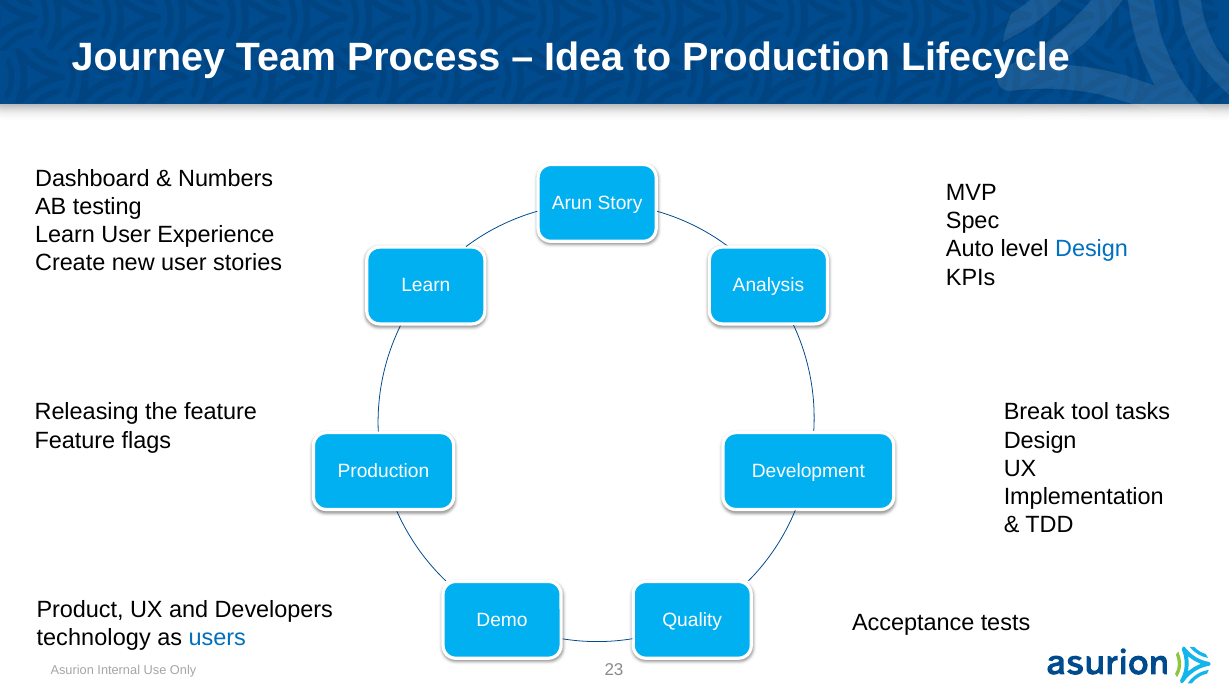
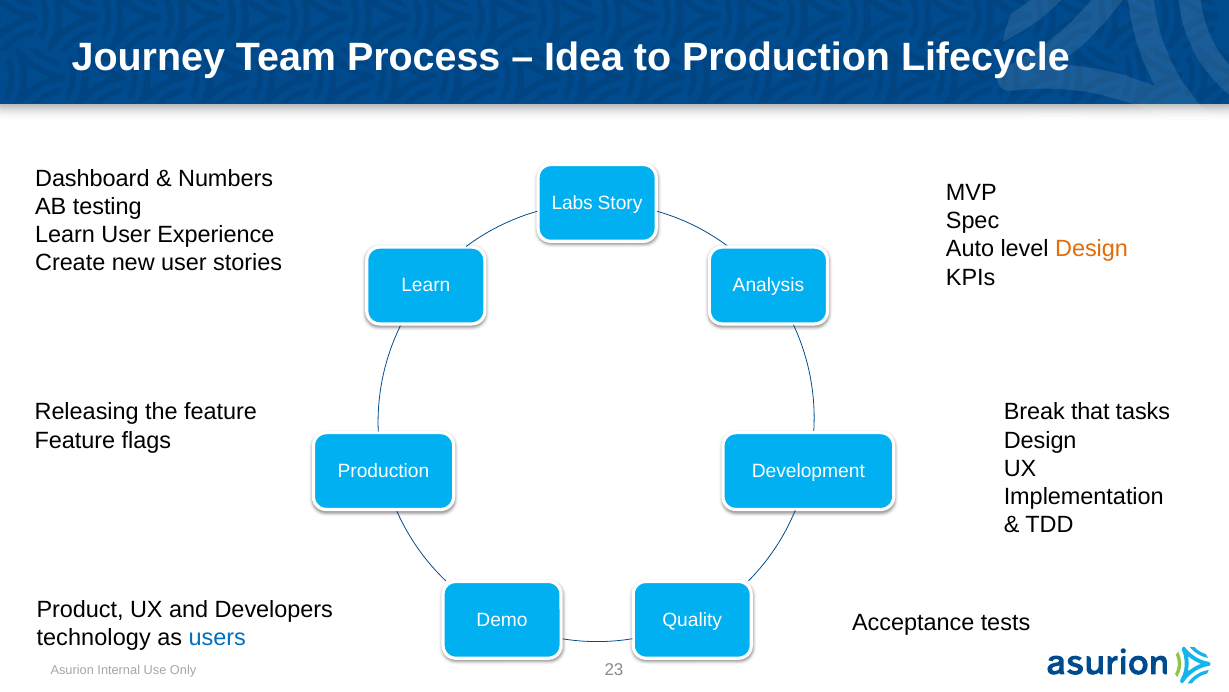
Arun: Arun -> Labs
Design at (1092, 249) colour: blue -> orange
tool: tool -> that
